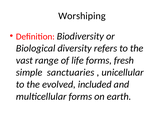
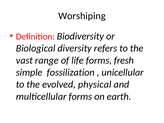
sanctuaries: sanctuaries -> fossilization
included: included -> physical
